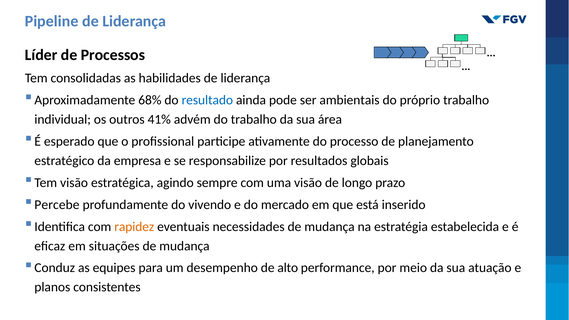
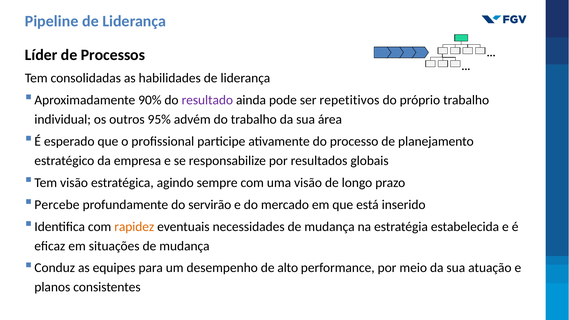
68%: 68% -> 90%
resultado colour: blue -> purple
ambientais: ambientais -> repetitivos
41%: 41% -> 95%
vivendo: vivendo -> servirão
